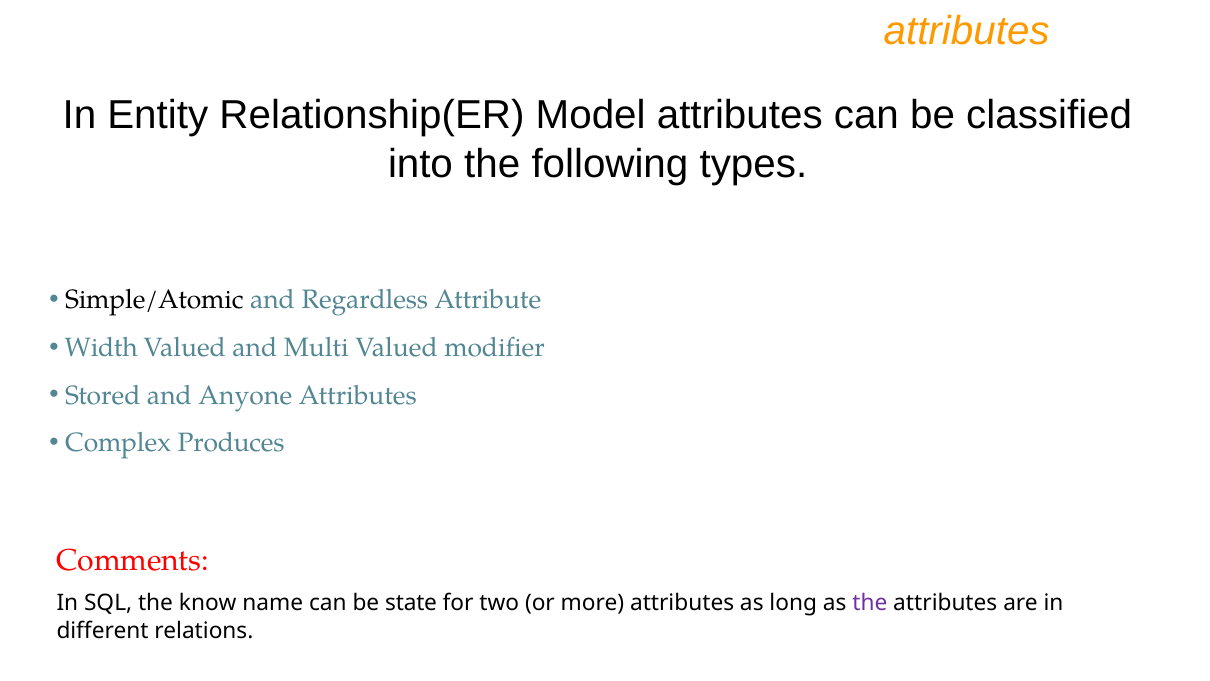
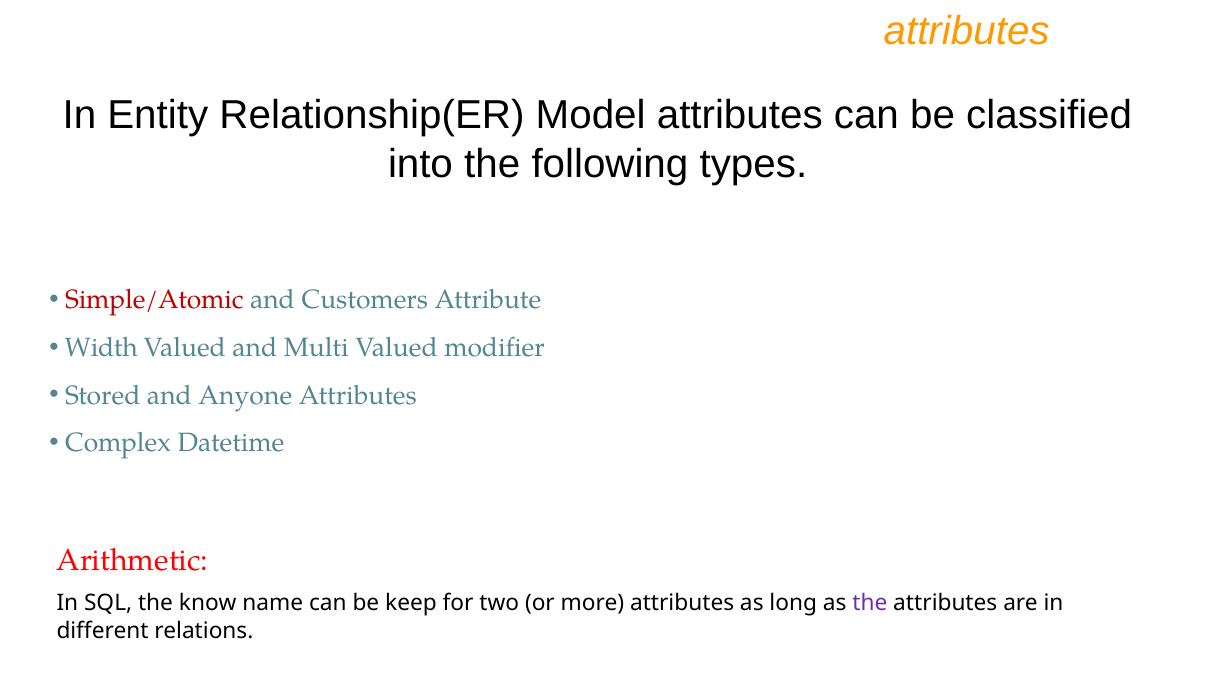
Simple/Atomic colour: black -> red
Regardless: Regardless -> Customers
Produces: Produces -> Datetime
Comments: Comments -> Arithmetic
state: state -> keep
